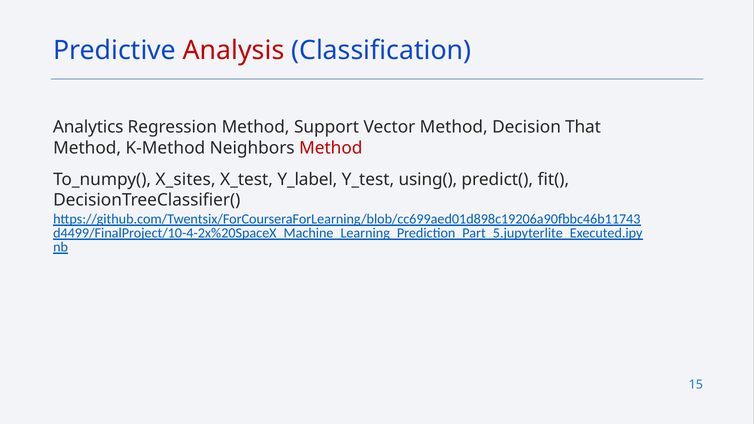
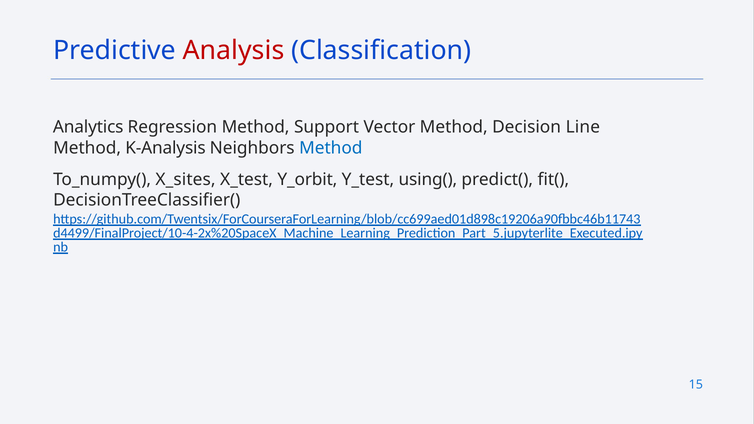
That: That -> Line
K-Method: K-Method -> K-Analysis
Method at (331, 148) colour: red -> blue
Y_label: Y_label -> Y_orbit
